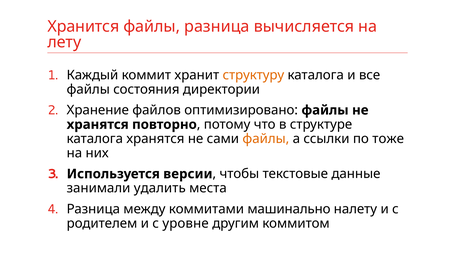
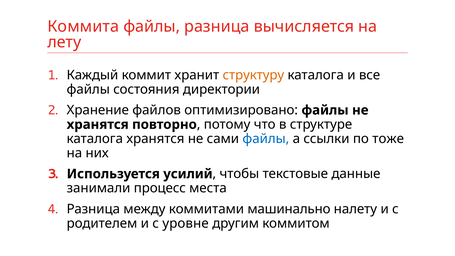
Хранится: Хранится -> Коммита
файлы at (266, 139) colour: orange -> blue
версии: версии -> усилий
удалить: удалить -> процесс
